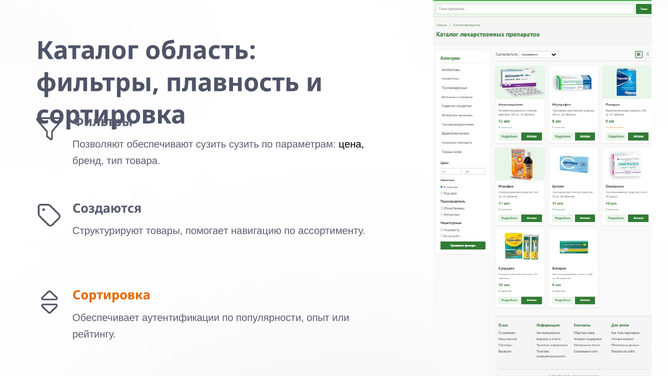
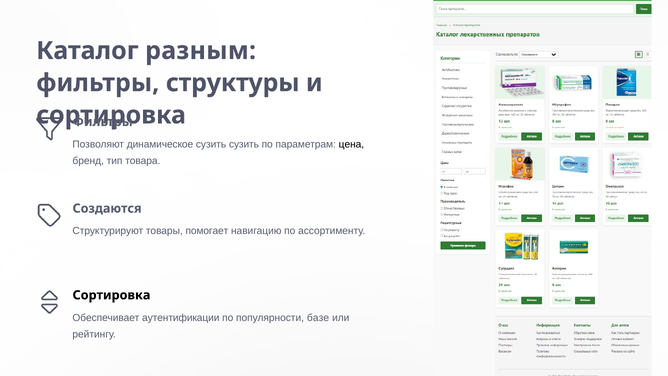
область: область -> разным
плавность: плавность -> структуры
обеспечивают: обеспечивают -> динамическое
Сортировка at (111, 295) colour: orange -> black
опыт: опыт -> базе
